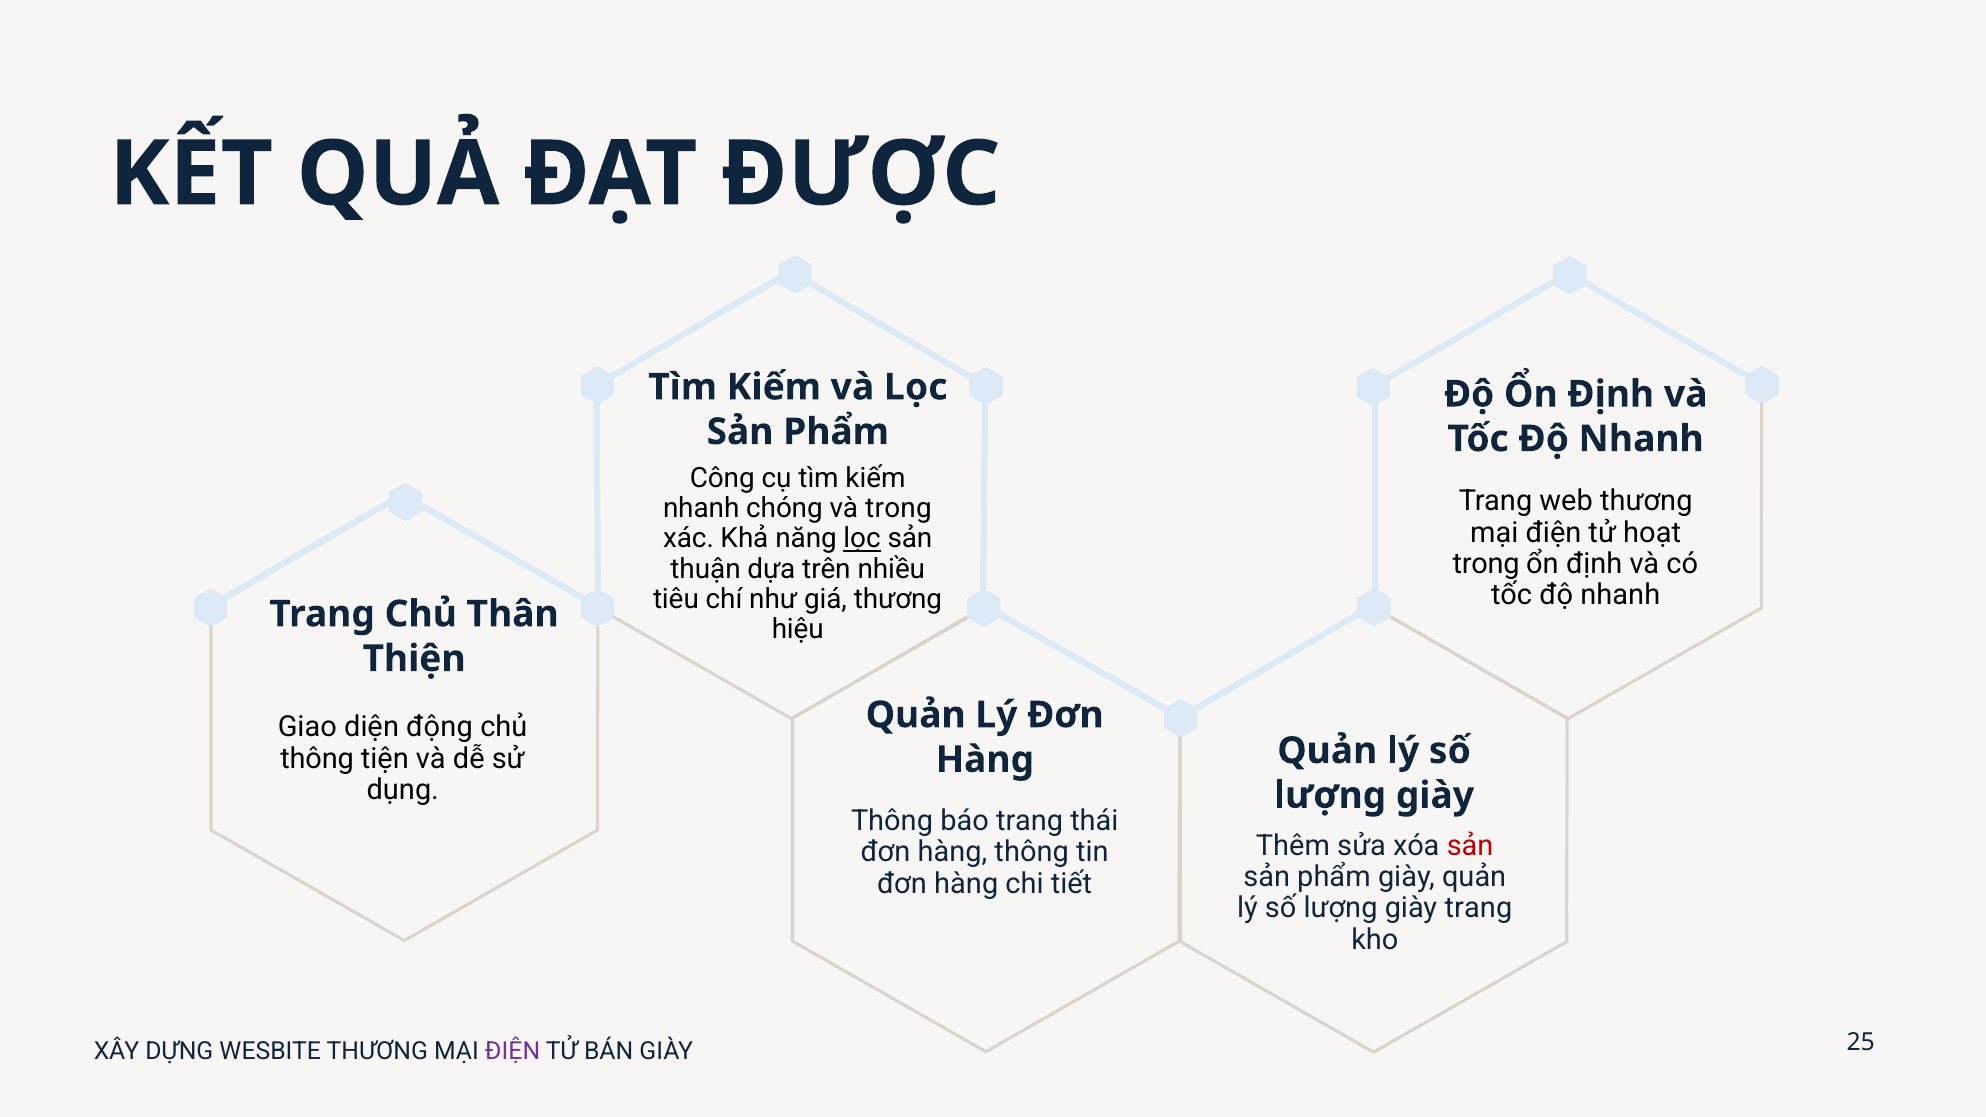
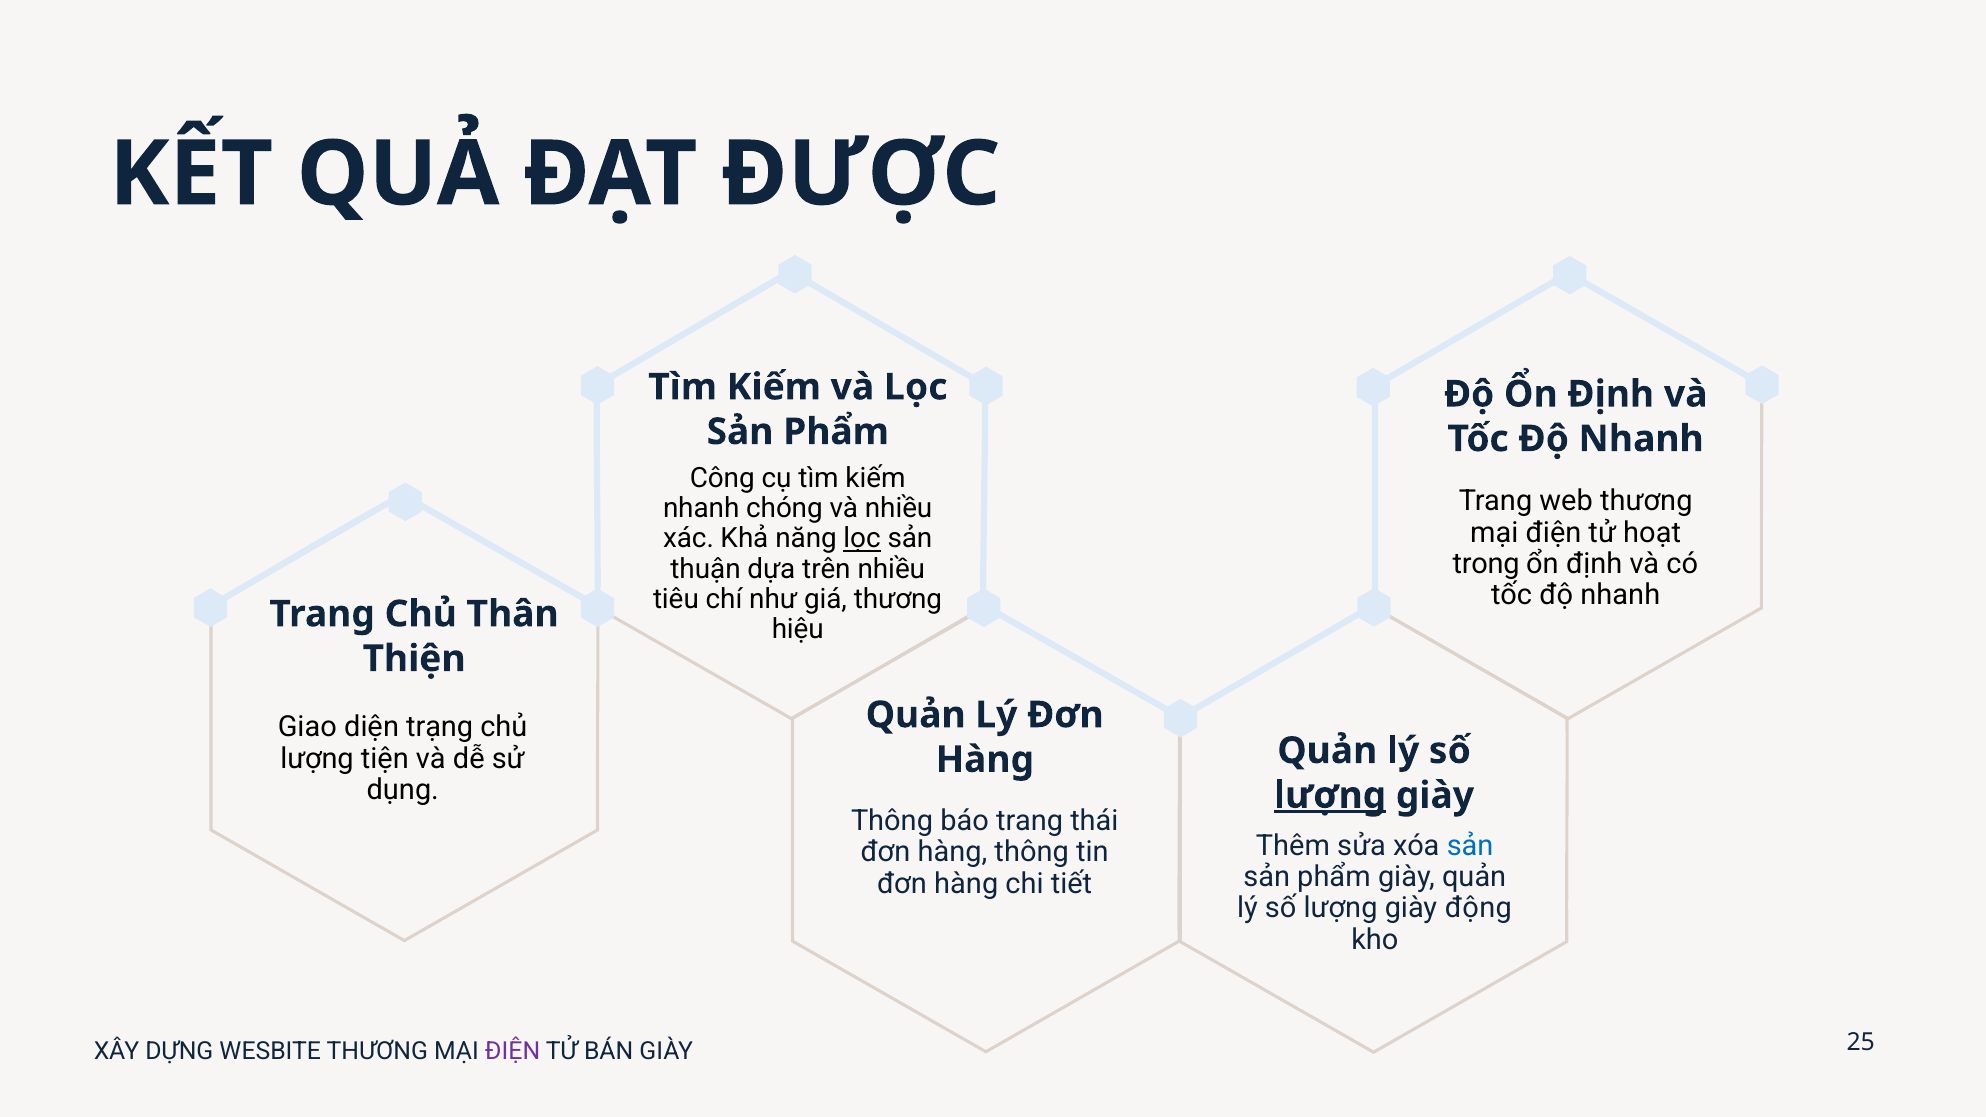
và trong: trong -> nhiều
động: động -> trạng
thông at (317, 759): thông -> lượng
lượng at (1330, 796) underline: none -> present
sản at (1470, 846) colour: red -> blue
giày trang: trang -> động
